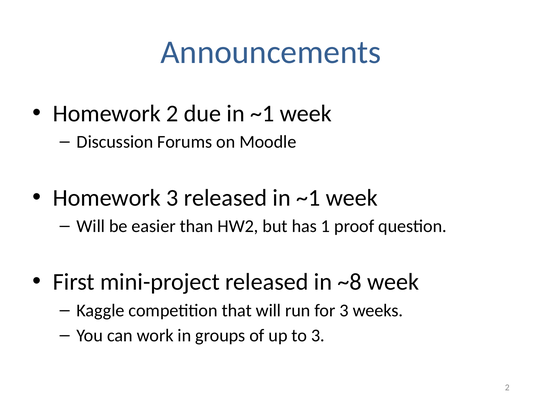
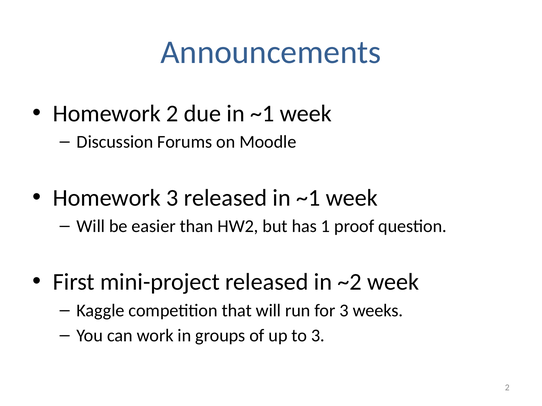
~8: ~8 -> ~2
